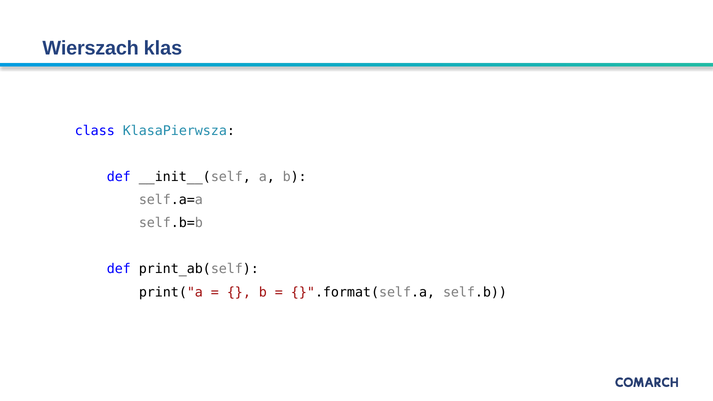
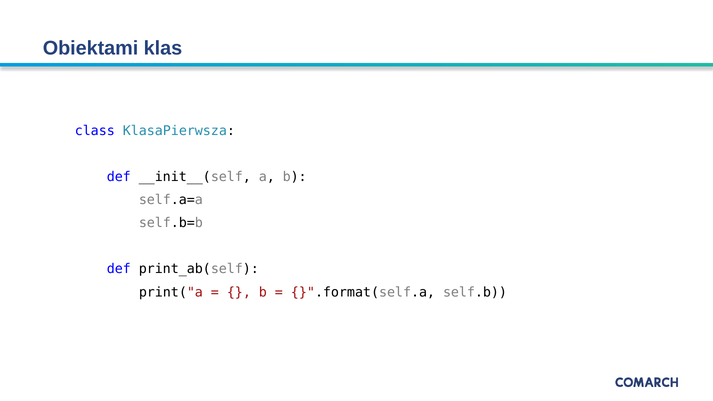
Wierszach: Wierszach -> Obiektami
